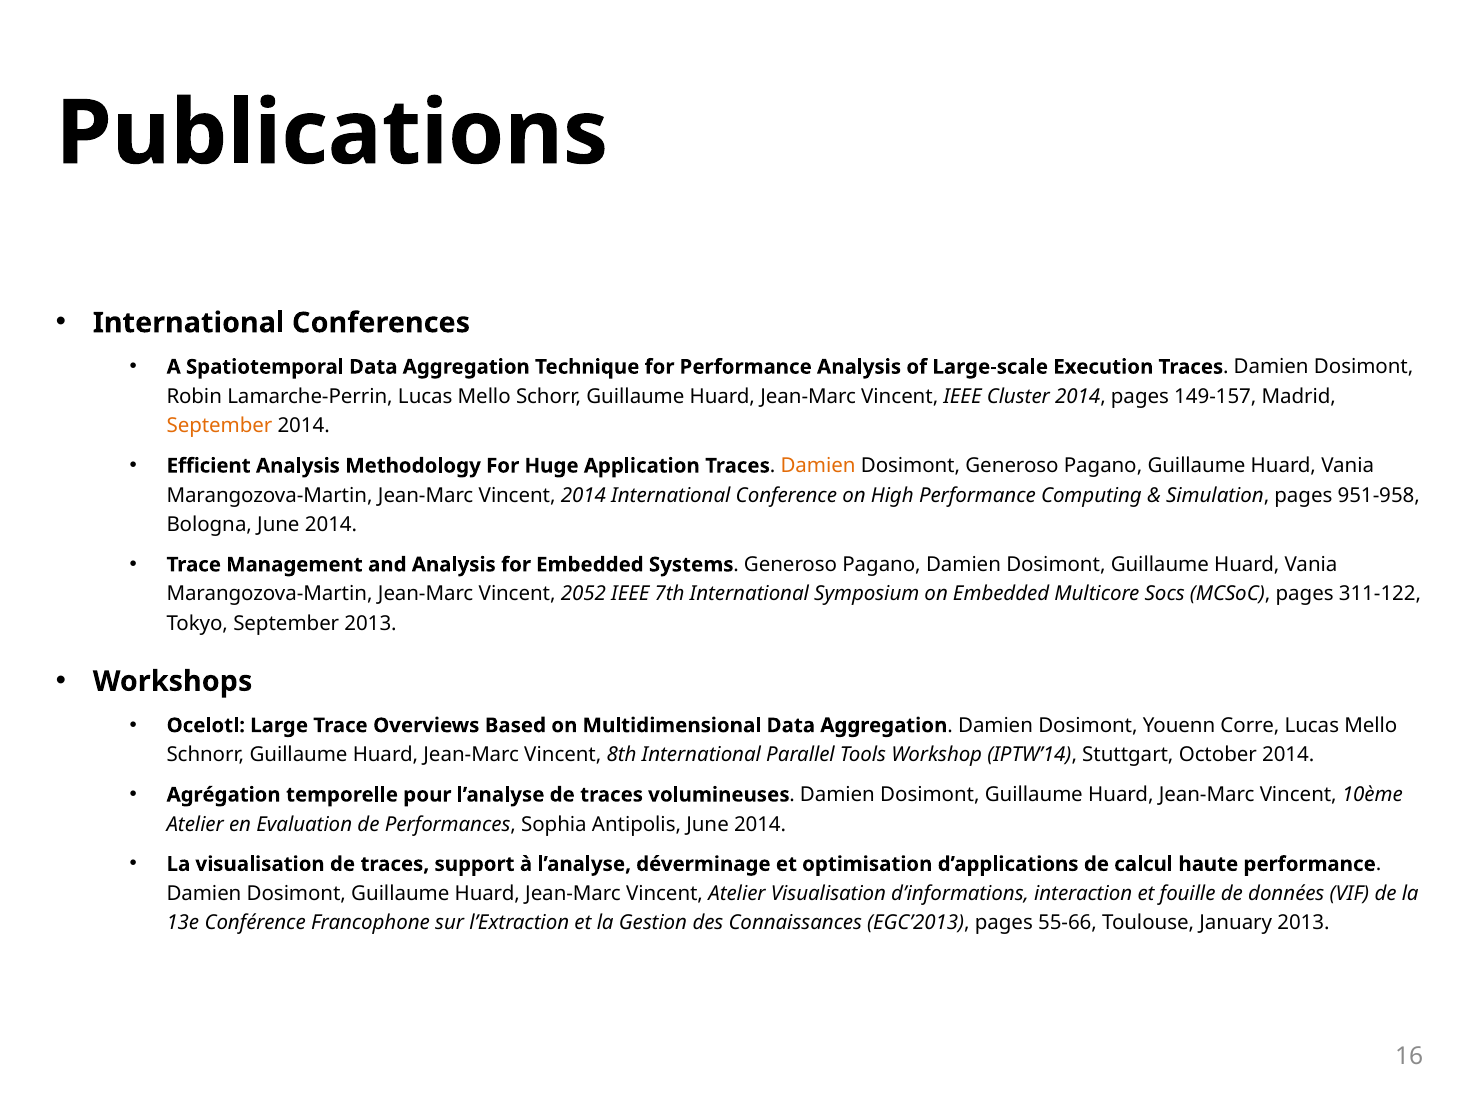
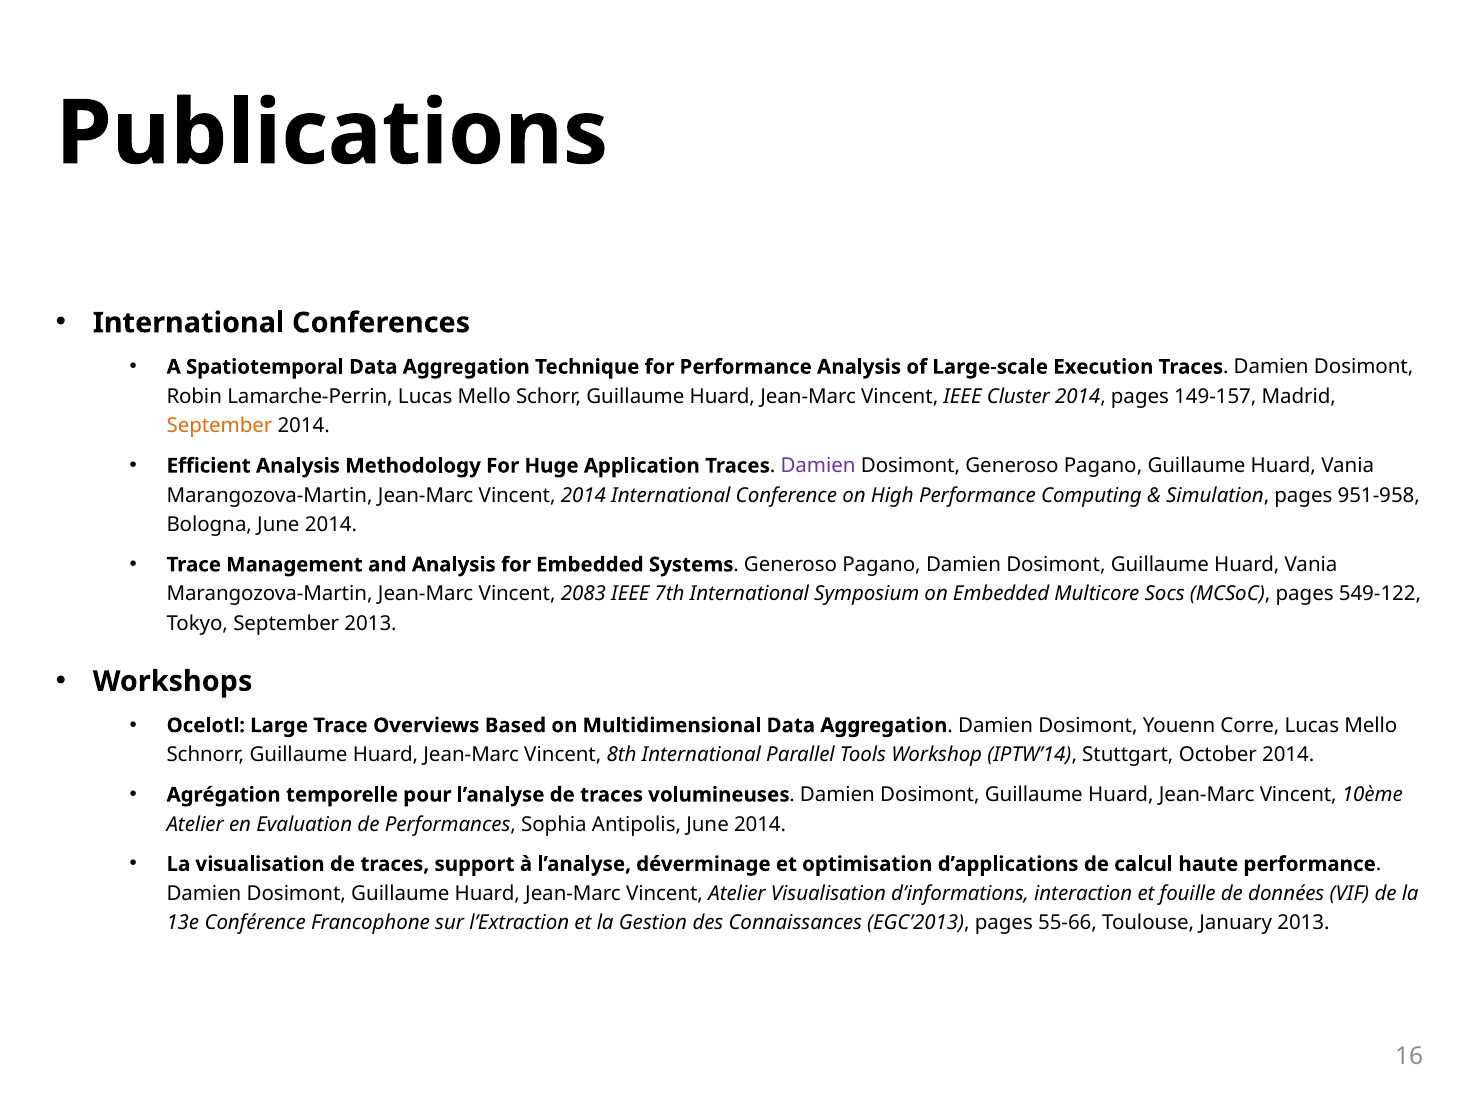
Damien at (818, 466) colour: orange -> purple
2052: 2052 -> 2083
311-122: 311-122 -> 549-122
